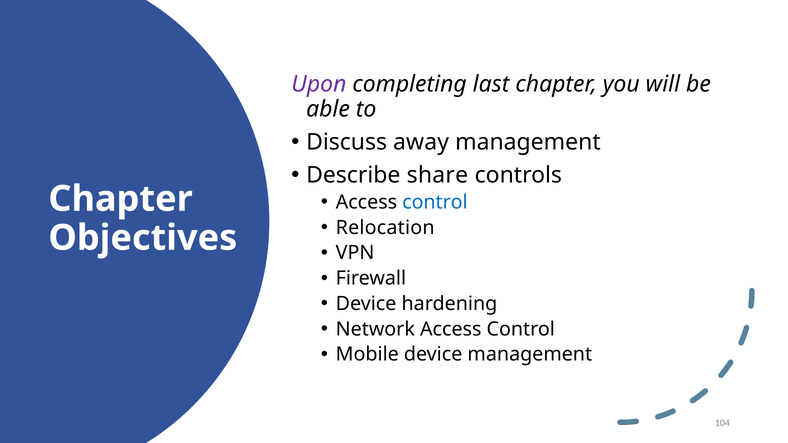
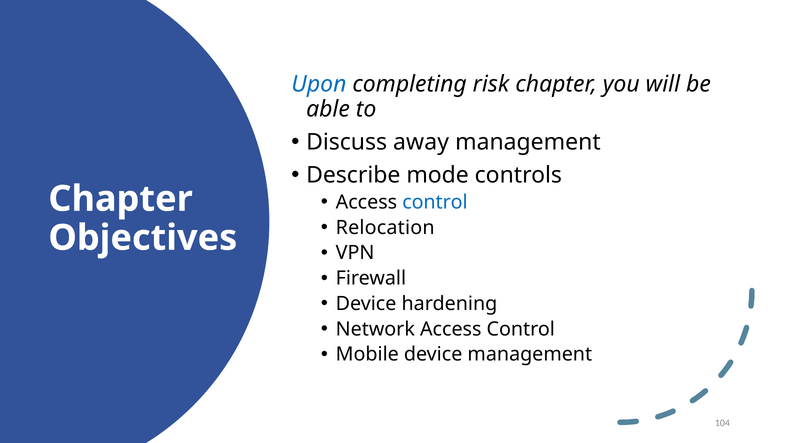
Upon colour: purple -> blue
last: last -> risk
share: share -> mode
